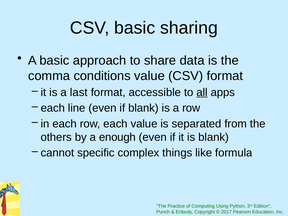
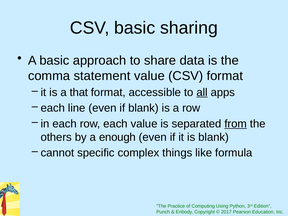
conditions: conditions -> statement
last: last -> that
from underline: none -> present
